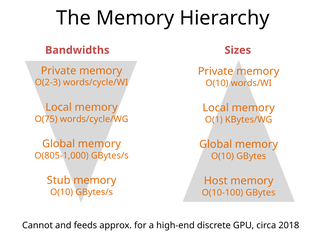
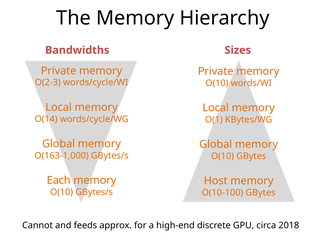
O(75: O(75 -> O(14
O(805-1,000: O(805-1,000 -> O(163-1,000
Stub: Stub -> Each
